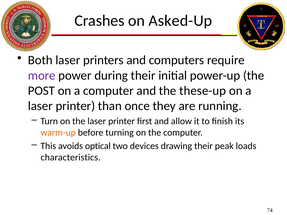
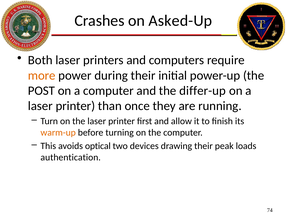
more colour: purple -> orange
these-up: these-up -> differ-up
characteristics: characteristics -> authentication
